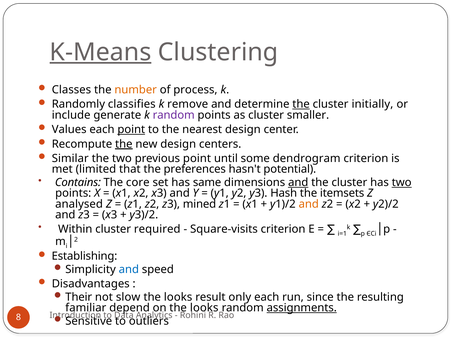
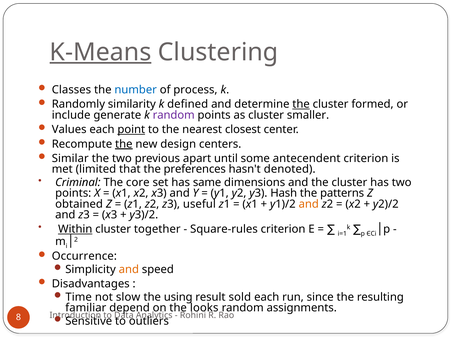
number colour: orange -> blue
classifies: classifies -> similarity
remove: remove -> defined
initially: initially -> formed
nearest design: design -> closest
previous point: point -> apart
dendrogram: dendrogram -> antecendent
potential: potential -> denoted
Contains: Contains -> Criminal
and at (298, 183) underline: present -> none
two at (402, 183) underline: present -> none
itemsets: itemsets -> patterns
analysed: analysed -> obtained
mined: mined -> useful
Within underline: none -> present
required: required -> together
Square-visits: Square-visits -> Square-rules
Establishing: Establishing -> Occurrence
and at (129, 270) colour: blue -> orange
Their: Their -> Time
looks at (178, 297): looks -> using
only: only -> sold
assignments underline: present -> none
